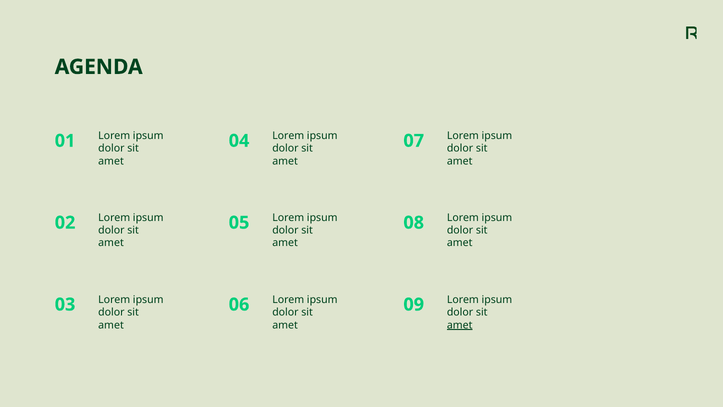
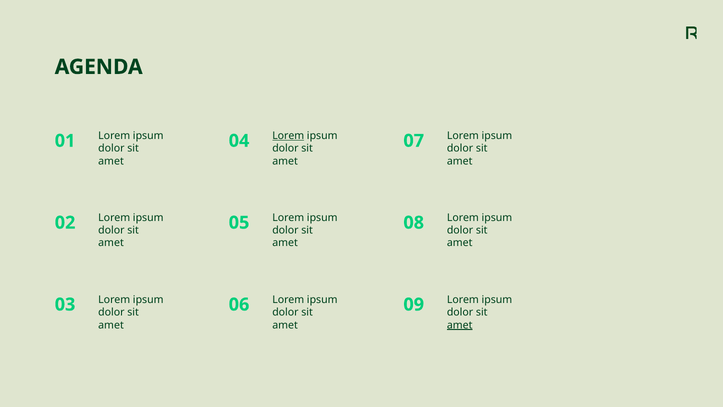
Lorem at (288, 136) underline: none -> present
